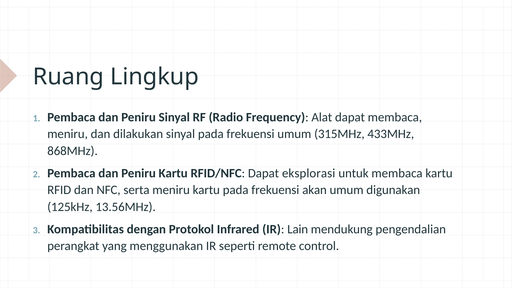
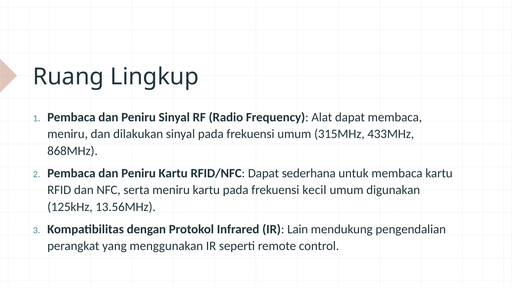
eksplorasi: eksplorasi -> sederhana
akan: akan -> kecil
